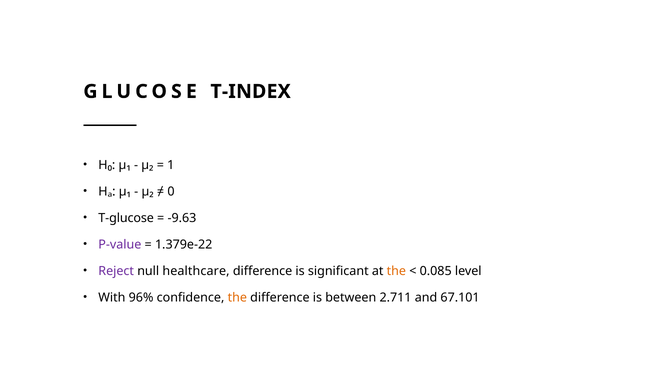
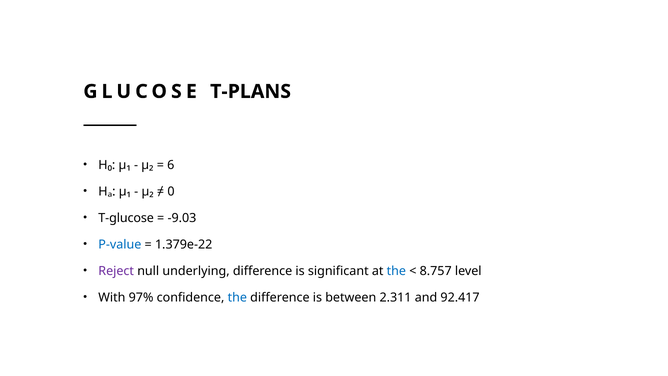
T-INDEX: T-INDEX -> T-PLANS
1: 1 -> 6
-9.63: -9.63 -> -9.03
P-value colour: purple -> blue
healthcare: healthcare -> underlying
the at (396, 271) colour: orange -> blue
0.085: 0.085 -> 8.757
96%: 96% -> 97%
the at (237, 297) colour: orange -> blue
2.711: 2.711 -> 2.311
67.101: 67.101 -> 92.417
